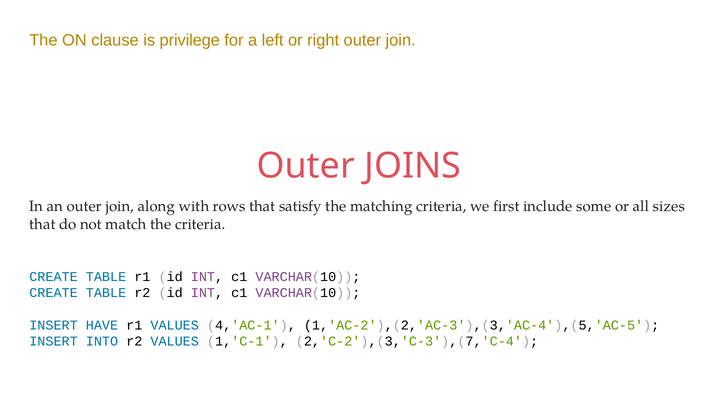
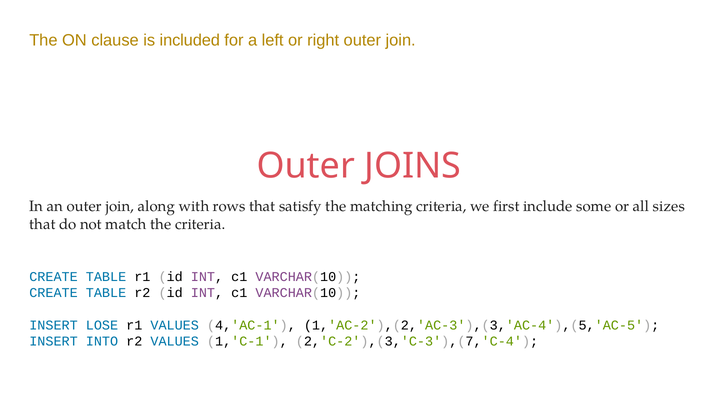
privilege: privilege -> included
HAVE: HAVE -> LOSE
